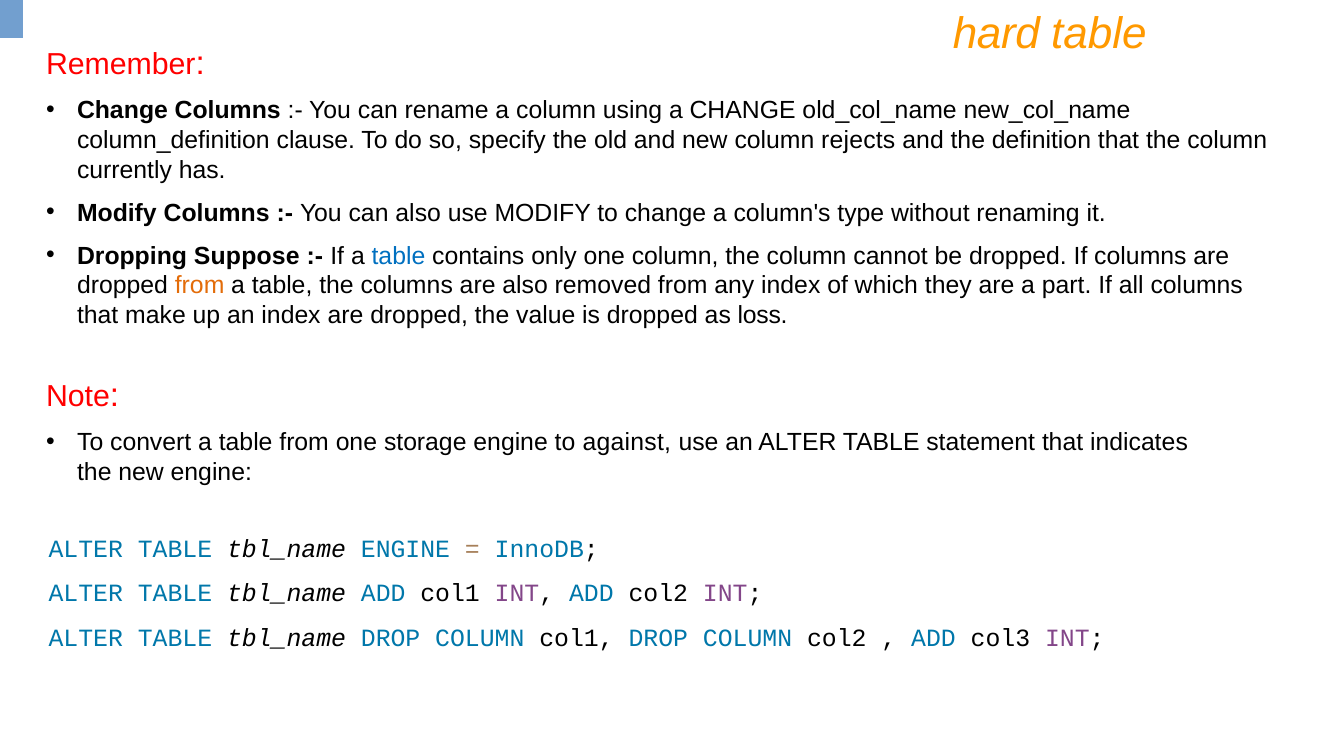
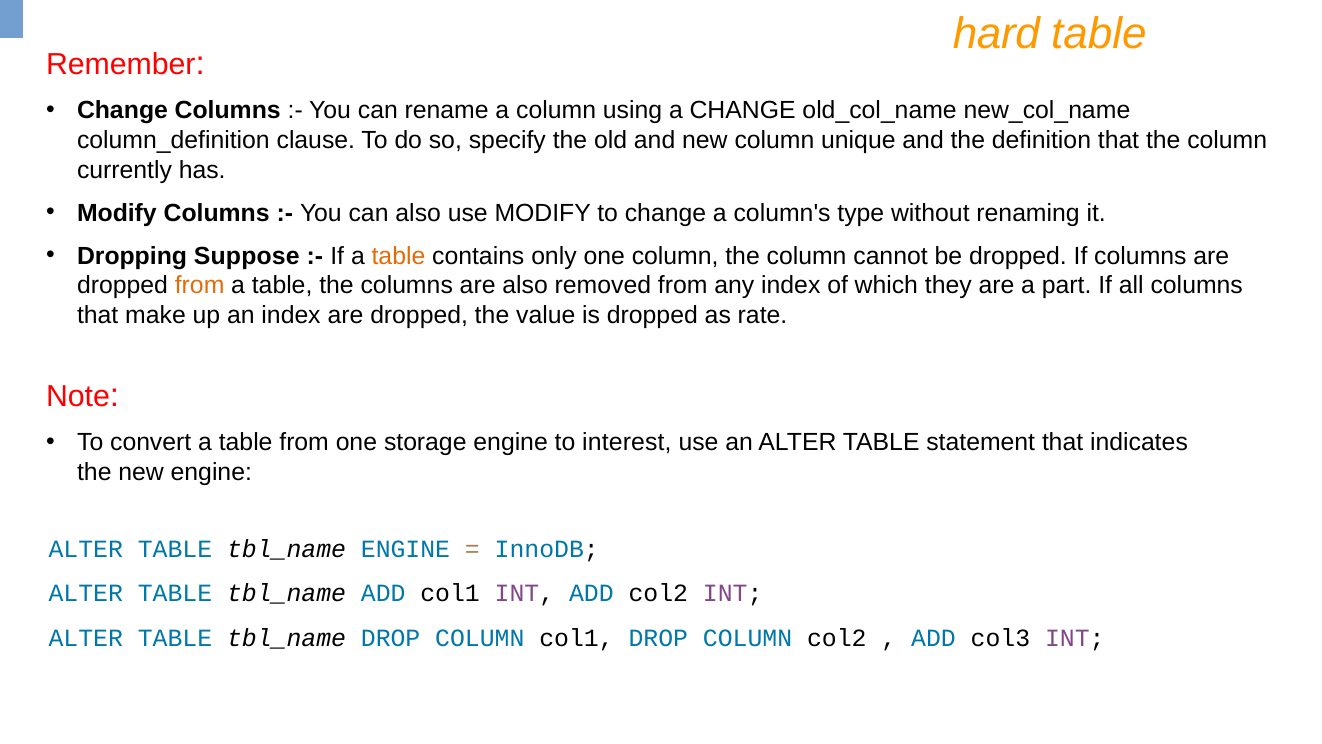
rejects: rejects -> unique
table at (398, 256) colour: blue -> orange
loss: loss -> rate
against: against -> interest
